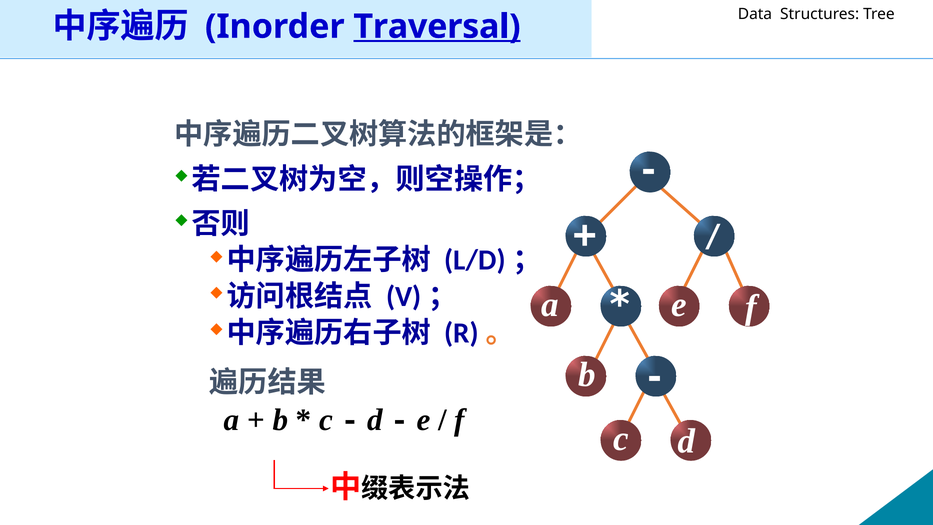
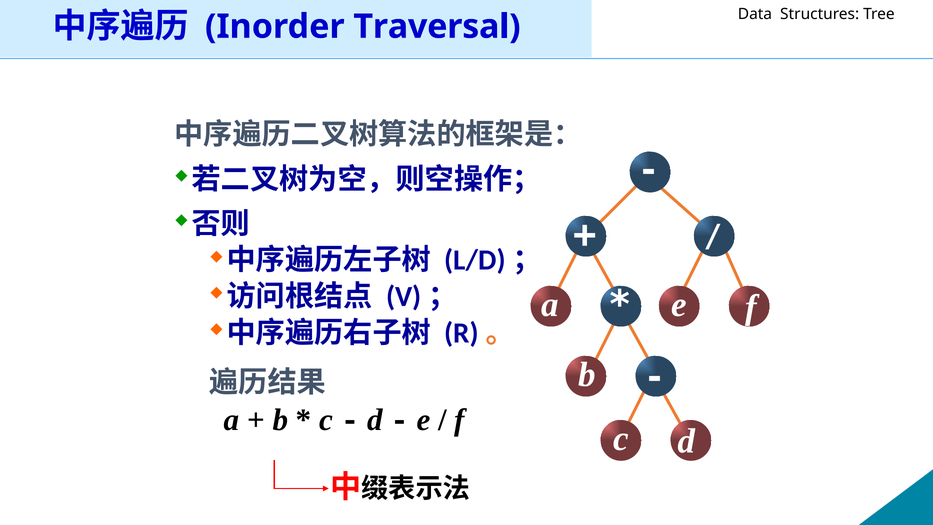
Traversal underline: present -> none
